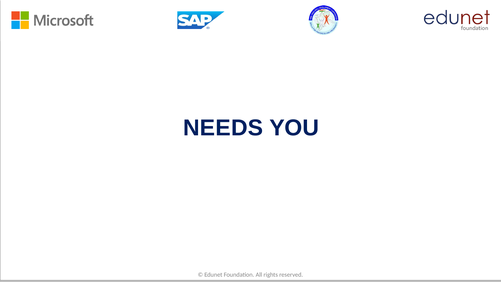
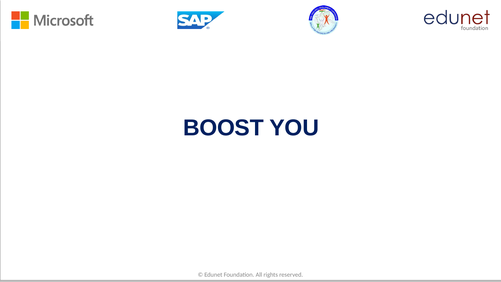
NEEDS: NEEDS -> BOOST
